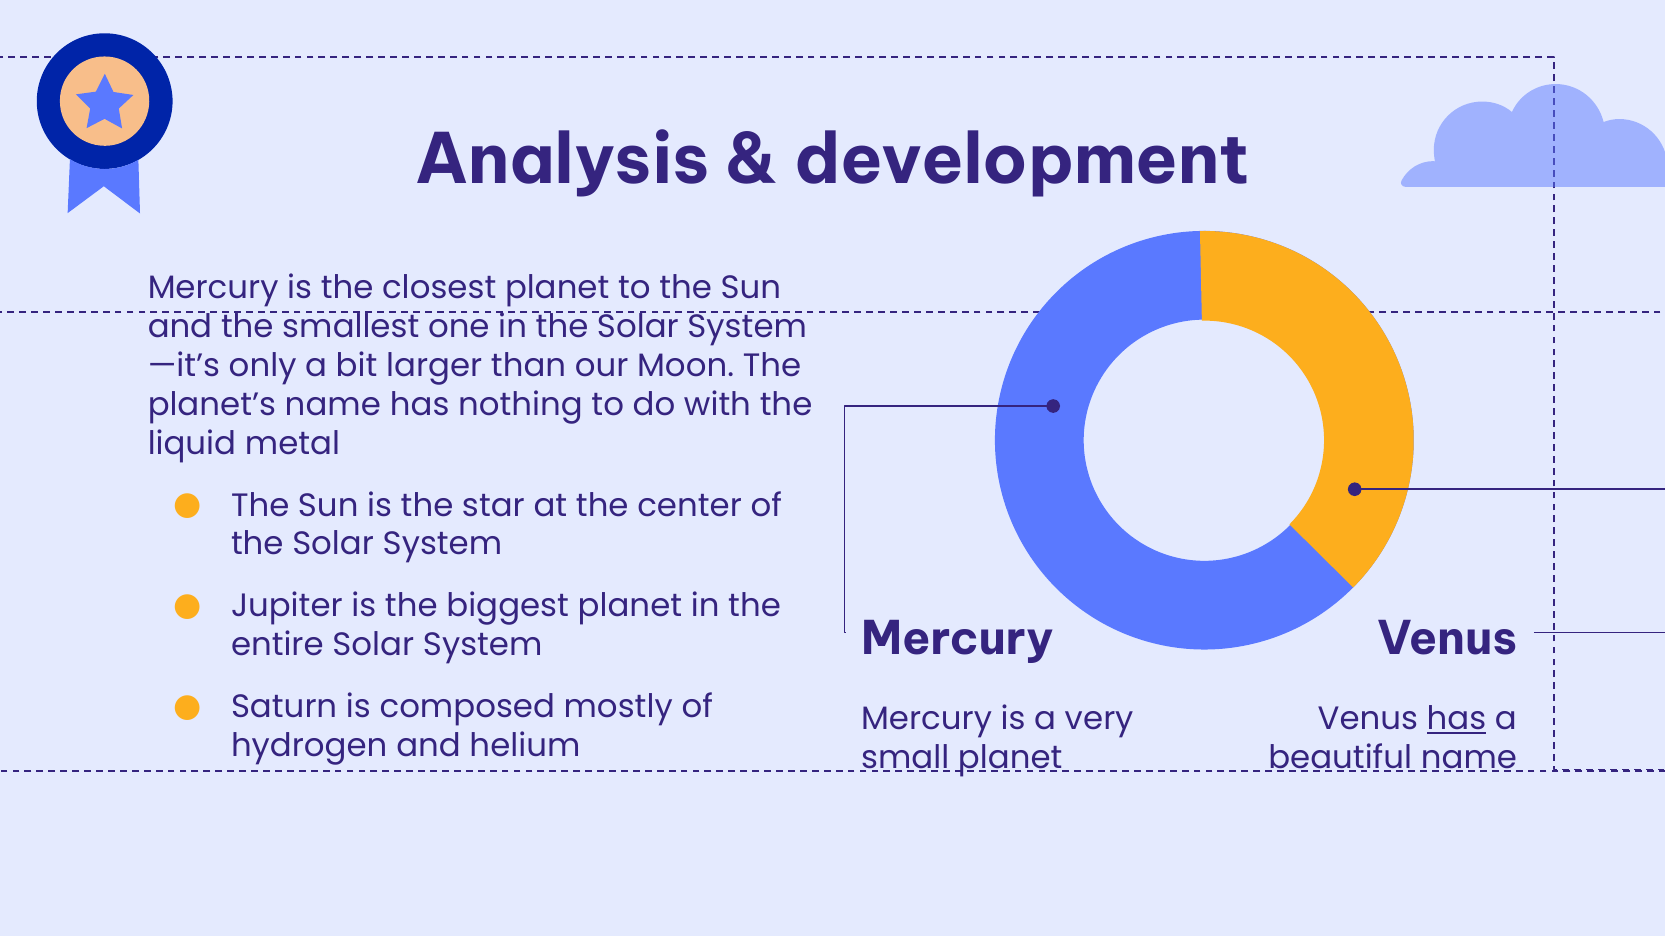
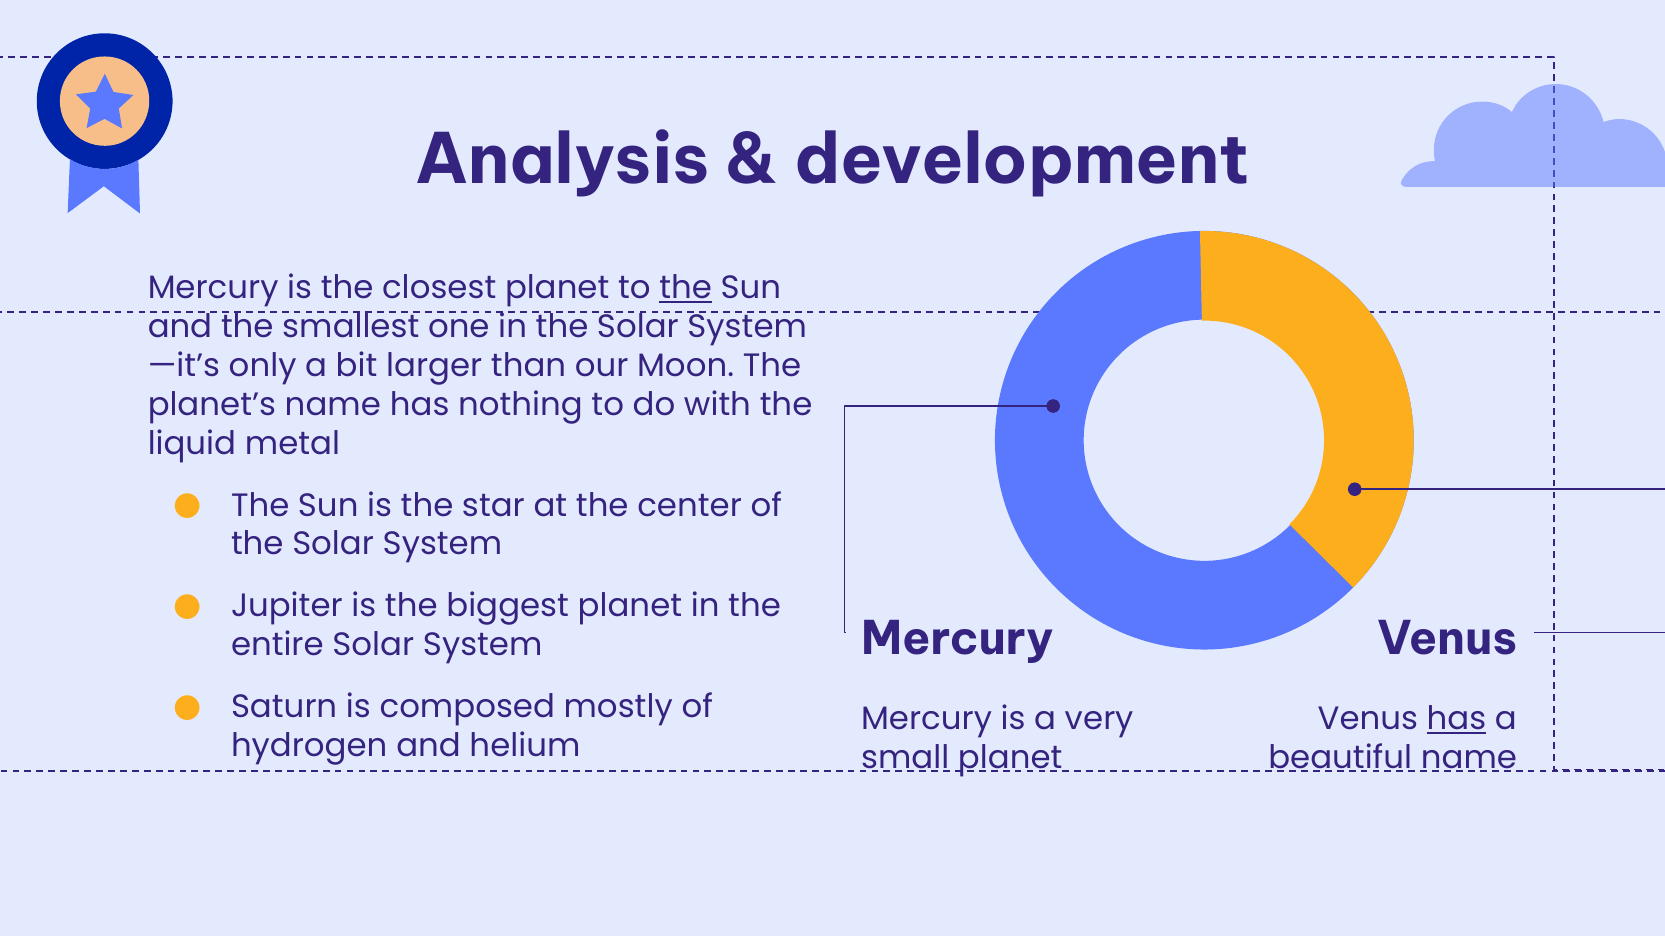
the at (686, 288) underline: none -> present
